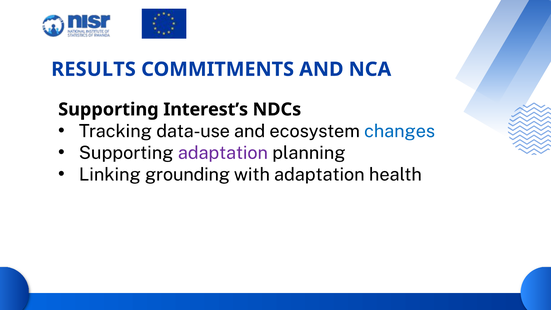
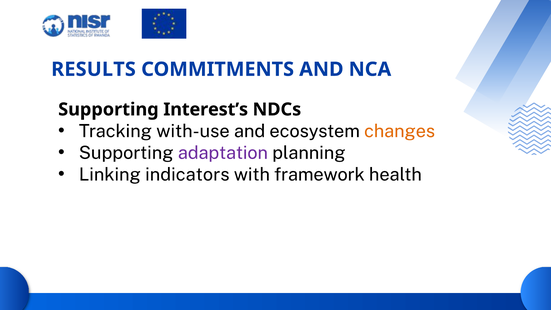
data-use: data-use -> with-use
changes colour: blue -> orange
grounding: grounding -> indicators
with adaptation: adaptation -> framework
